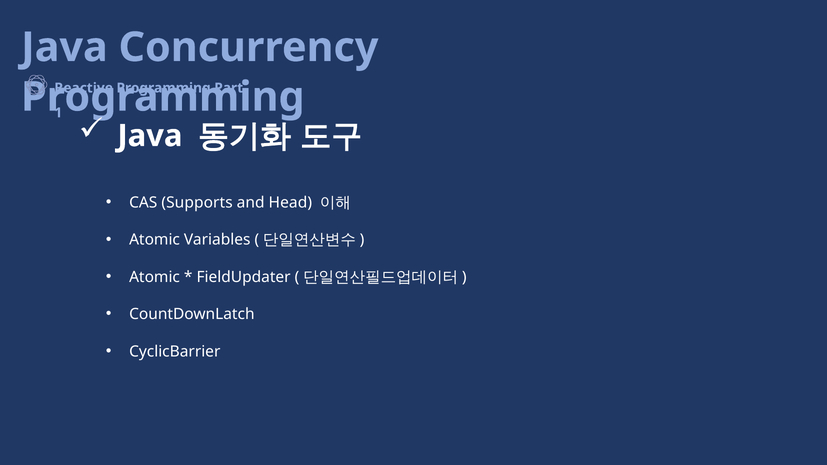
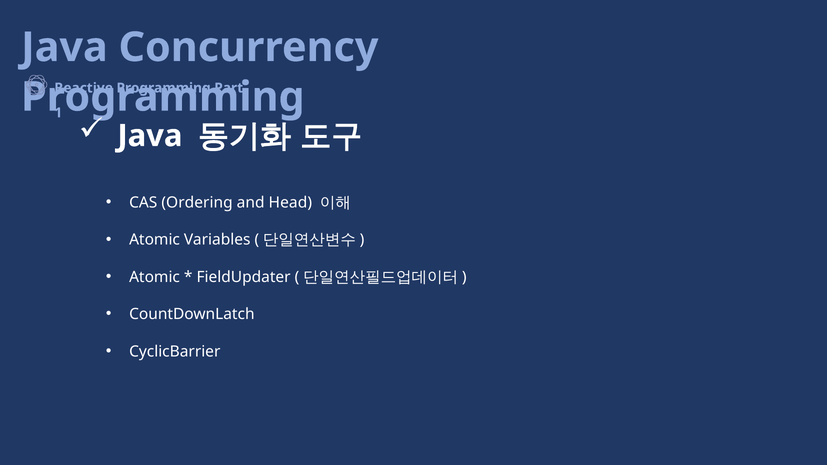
Supports: Supports -> Ordering
